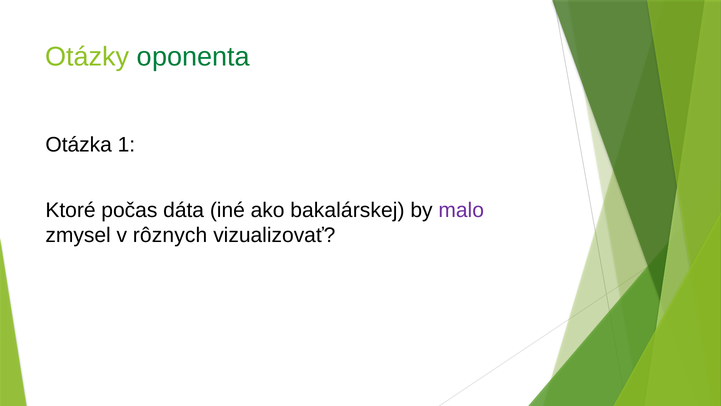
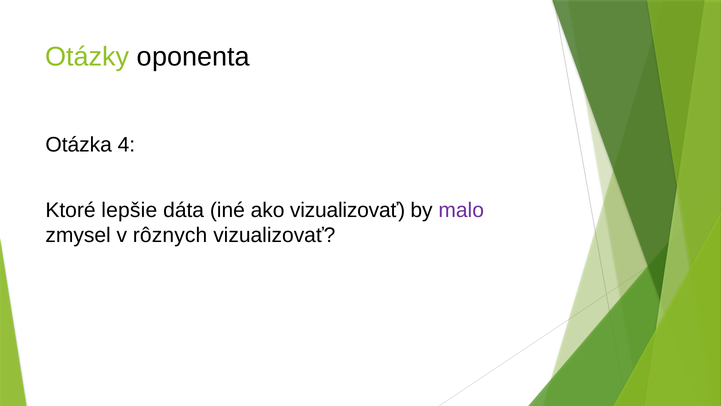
oponenta colour: green -> black
1: 1 -> 4
počas: počas -> lepšie
ako bakalárskej: bakalárskej -> vizualizovať
